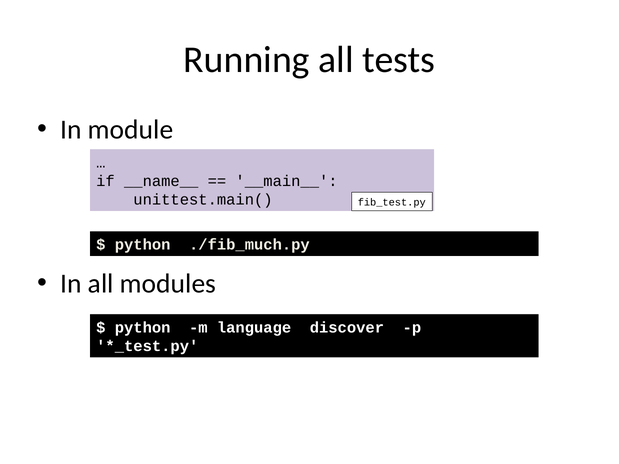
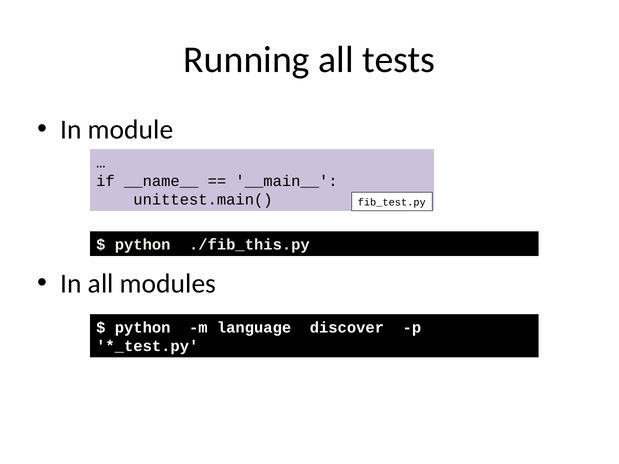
./fib_much.py: ./fib_much.py -> ./fib_this.py
